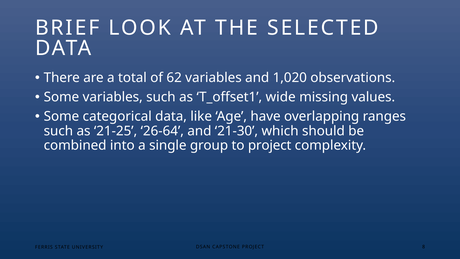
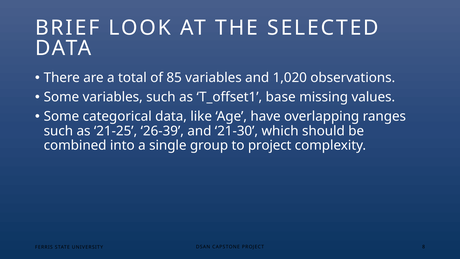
62: 62 -> 85
wide: wide -> base
26-64: 26-64 -> 26-39
